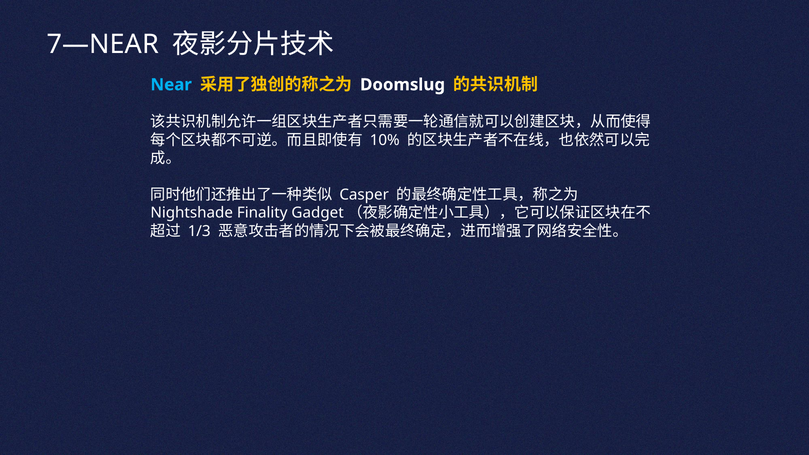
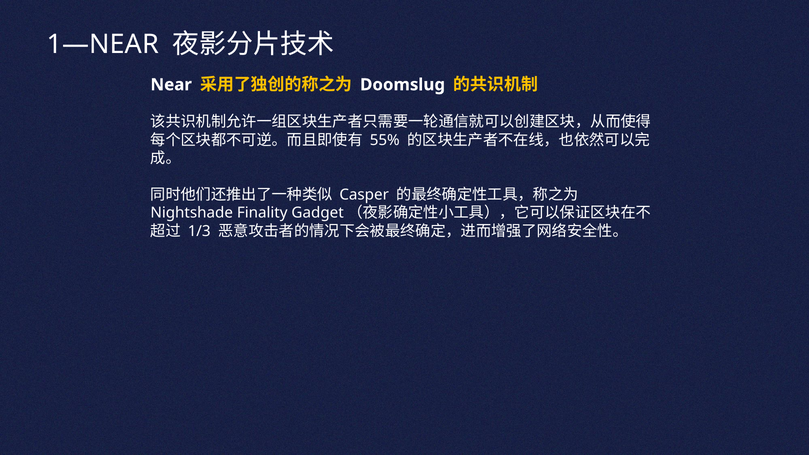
7—NEAR: 7—NEAR -> 1—NEAR
Near colour: light blue -> white
10%: 10% -> 55%
